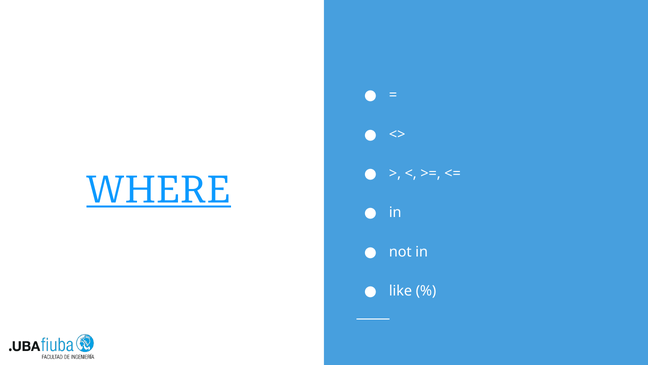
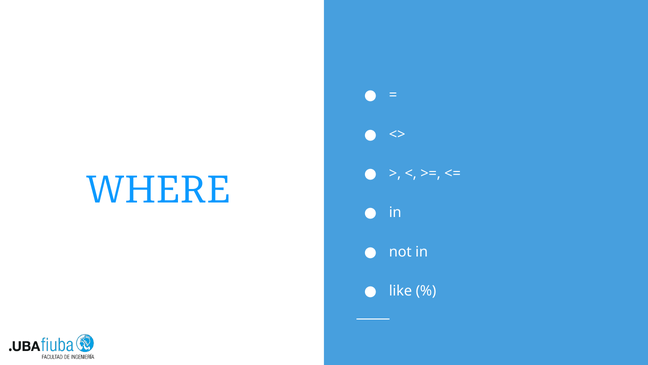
WHERE underline: present -> none
